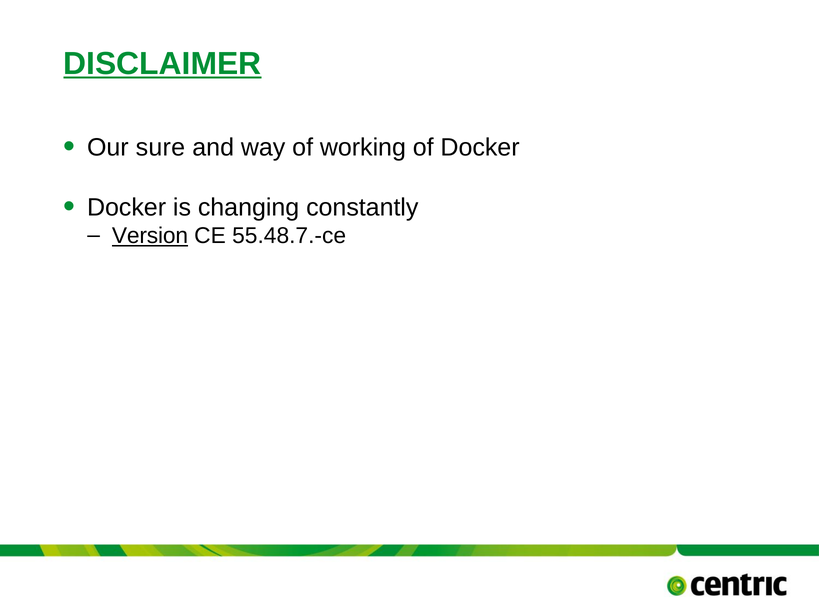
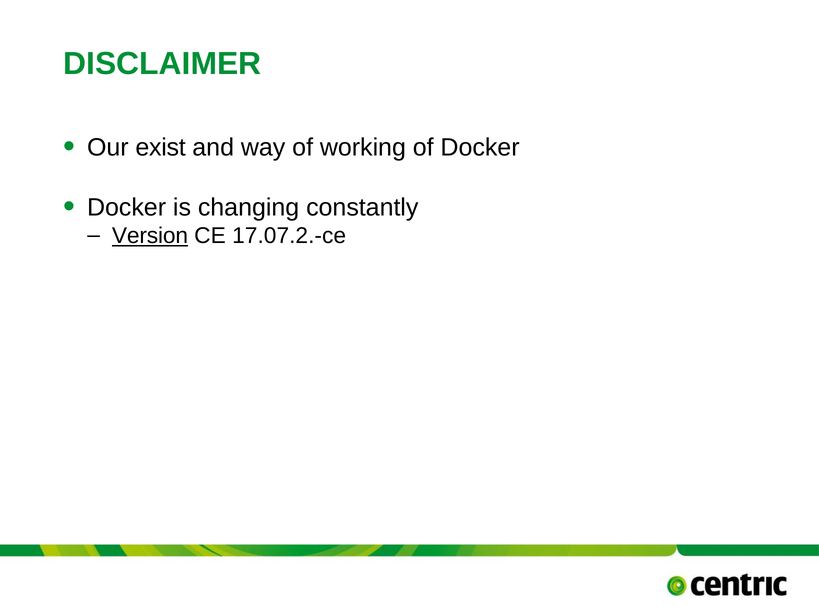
DISCLAIMER underline: present -> none
sure: sure -> exist
55.48.7.-ce: 55.48.7.-ce -> 17.07.2.-ce
